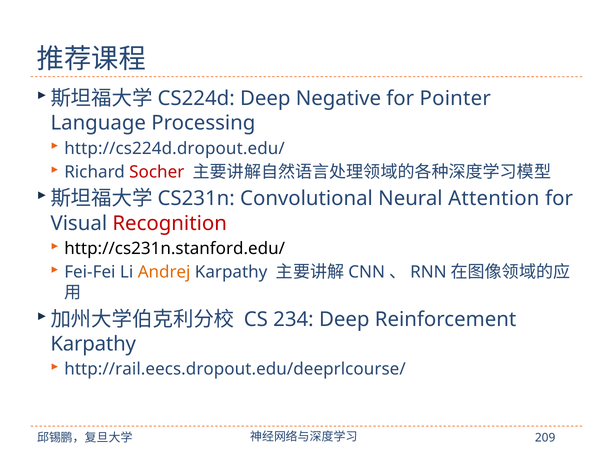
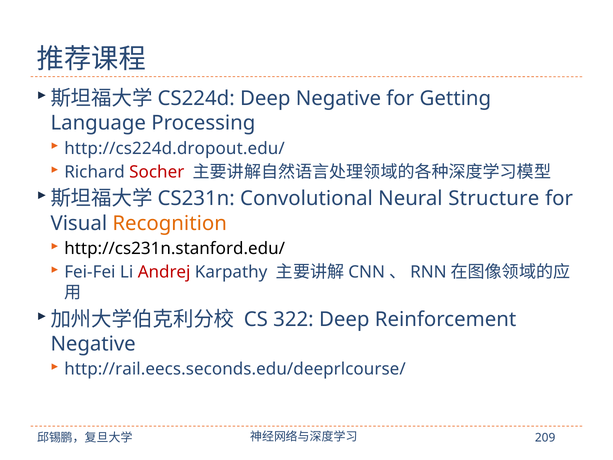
Pointer: Pointer -> Getting
Attention: Attention -> Structure
Recognition colour: red -> orange
Andrej colour: orange -> red
234: 234 -> 322
Karpathy at (93, 344): Karpathy -> Negative
http://rail.eecs.dropout.edu/deeprlcourse/: http://rail.eecs.dropout.edu/deeprlcourse/ -> http://rail.eecs.seconds.edu/deeprlcourse/
